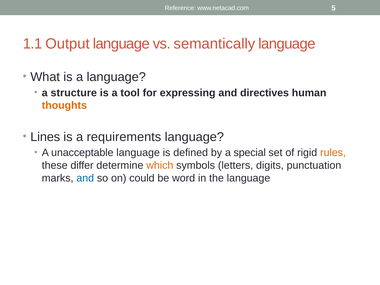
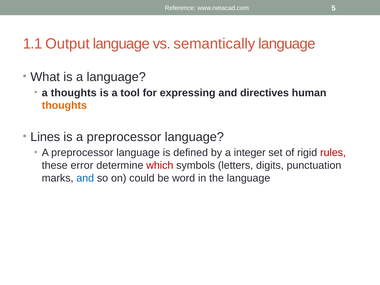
a structure: structure -> thoughts
is a requirements: requirements -> preprocessor
unacceptable at (82, 153): unacceptable -> preprocessor
special: special -> integer
rules colour: orange -> red
differ: differ -> error
which colour: orange -> red
